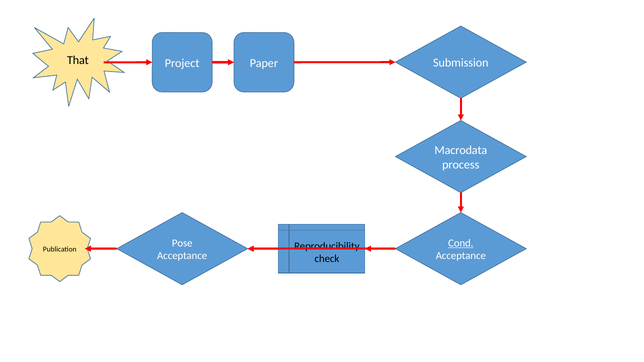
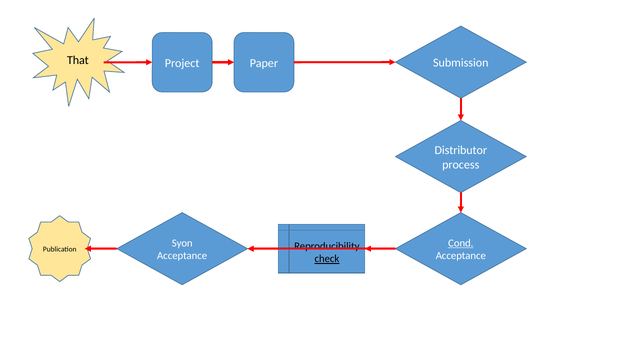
Macrodata: Macrodata -> Distributor
Pose: Pose -> Syon
check underline: none -> present
